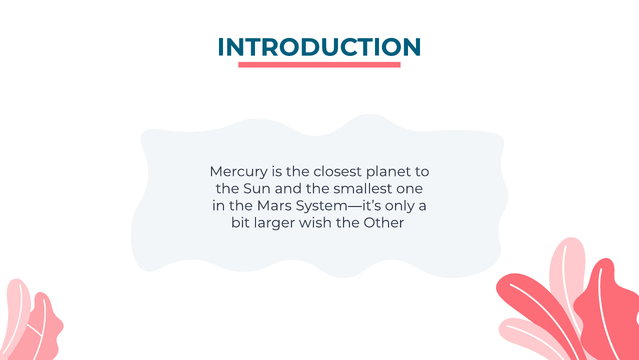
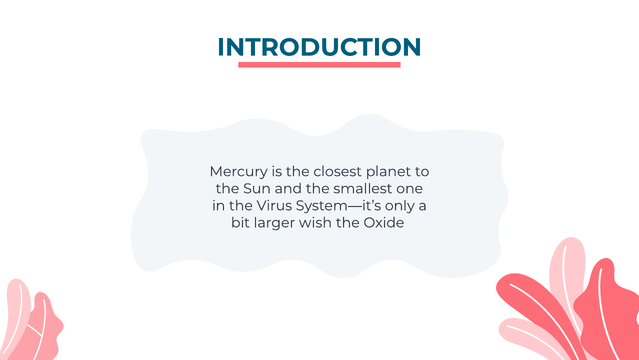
Mars: Mars -> Virus
Other: Other -> Oxide
